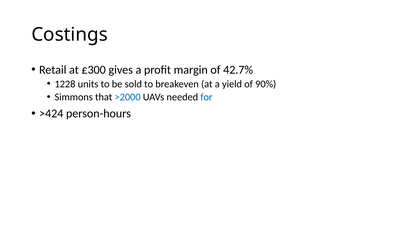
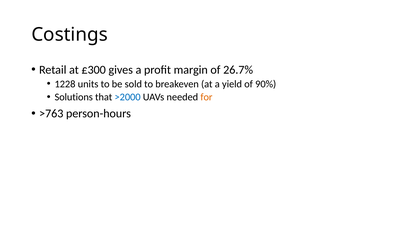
42.7%: 42.7% -> 26.7%
Simmons: Simmons -> Solutions
for colour: blue -> orange
>424: >424 -> >763
